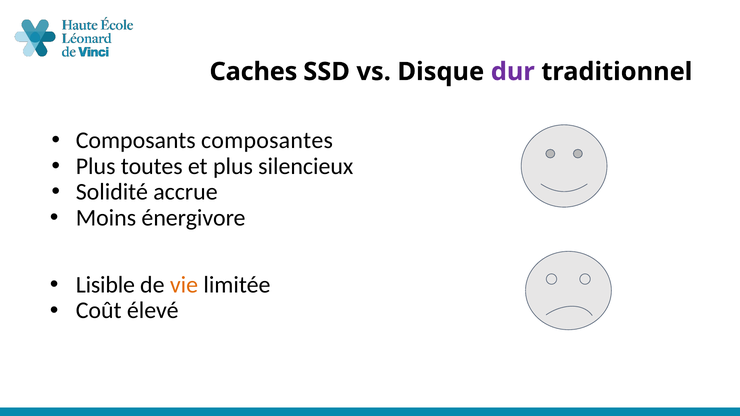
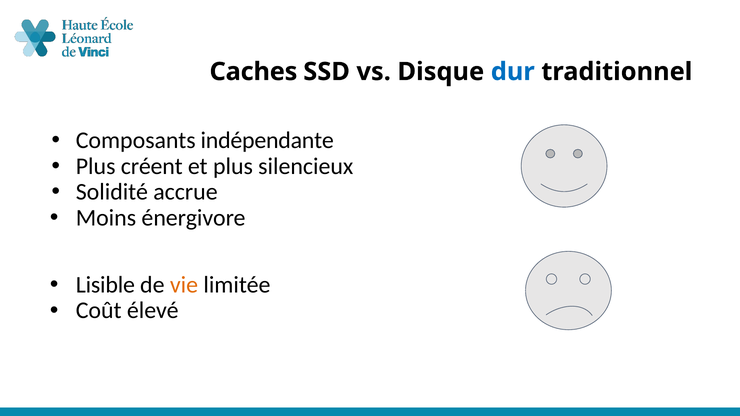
dur colour: purple -> blue
composantes: composantes -> indépendante
toutes: toutes -> créent
